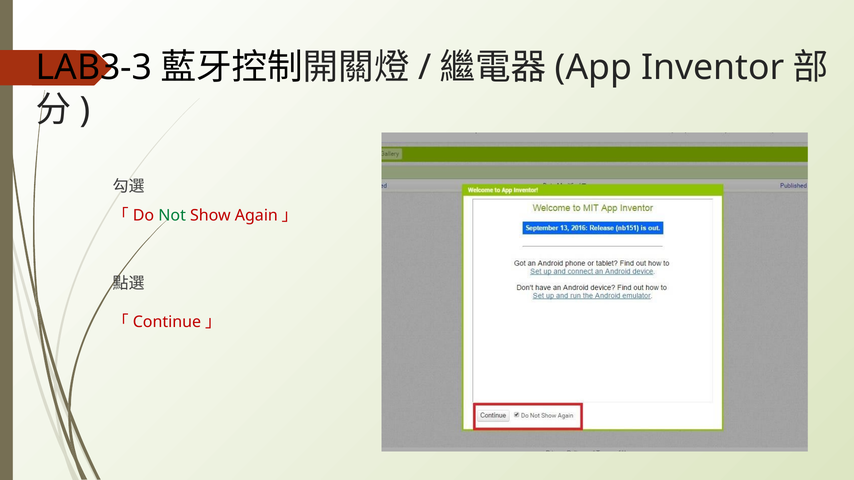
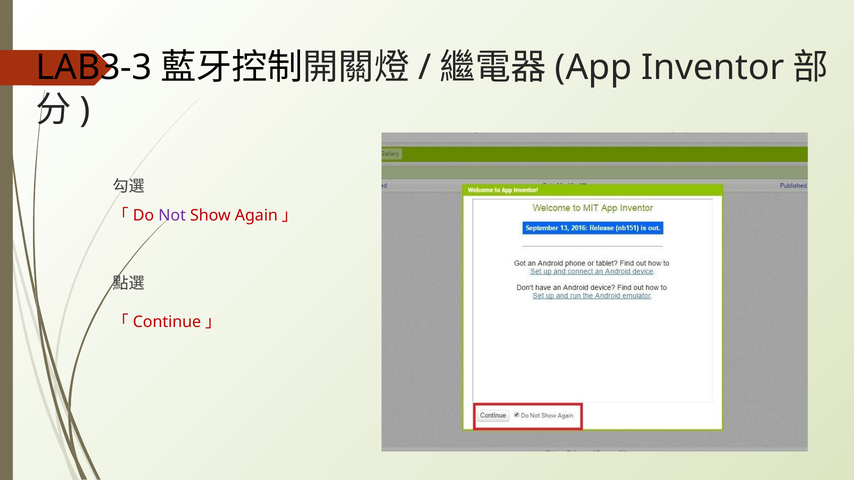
Not colour: green -> purple
